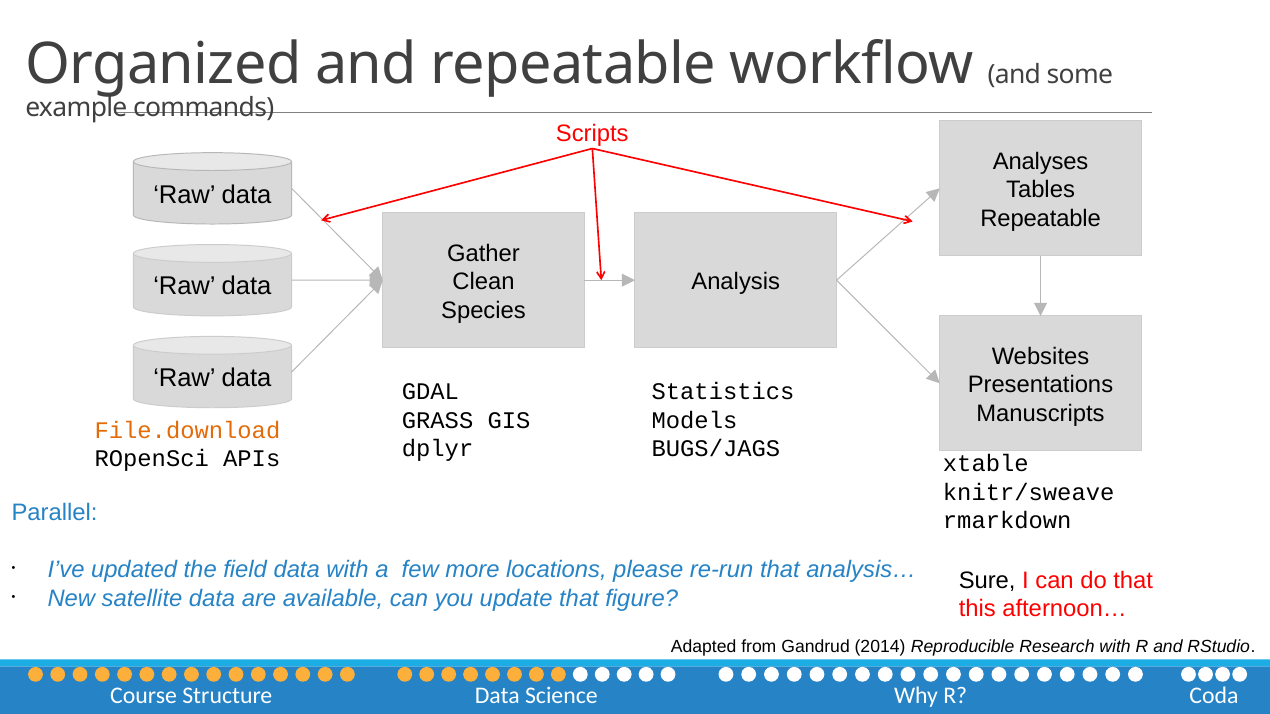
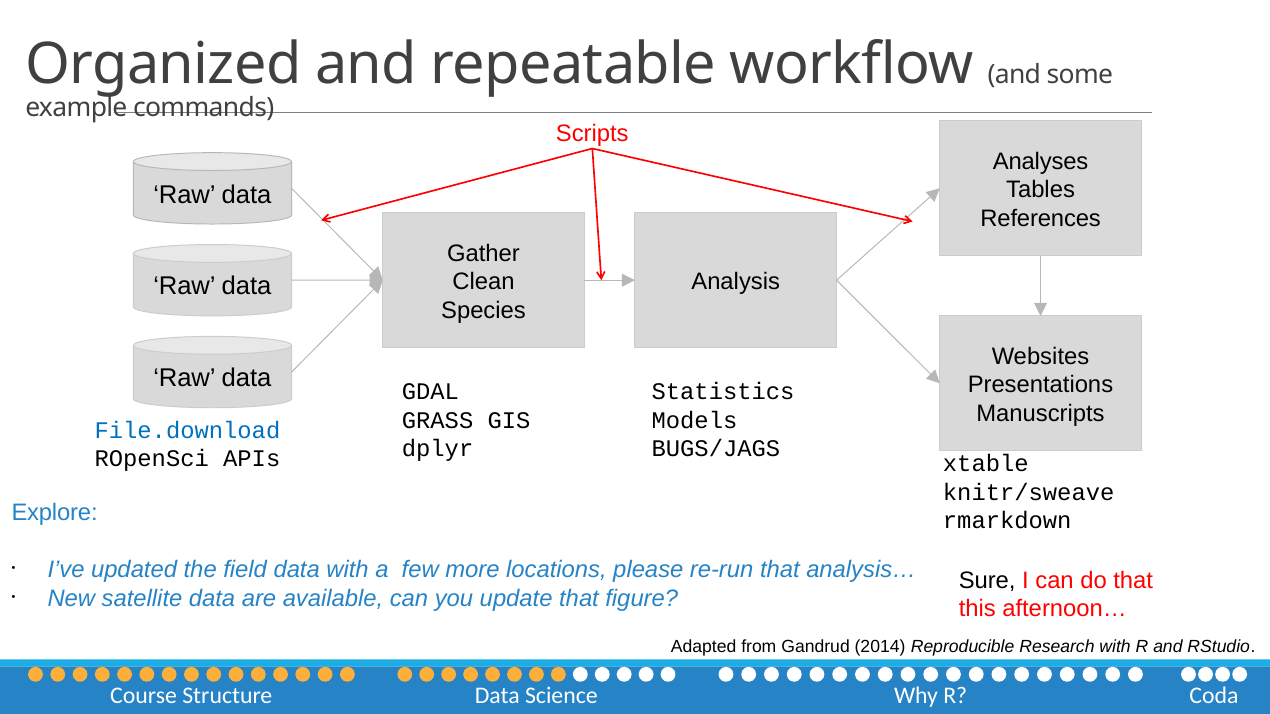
Repeatable at (1041, 219): Repeatable -> References
File.download colour: orange -> blue
Parallel: Parallel -> Explore
